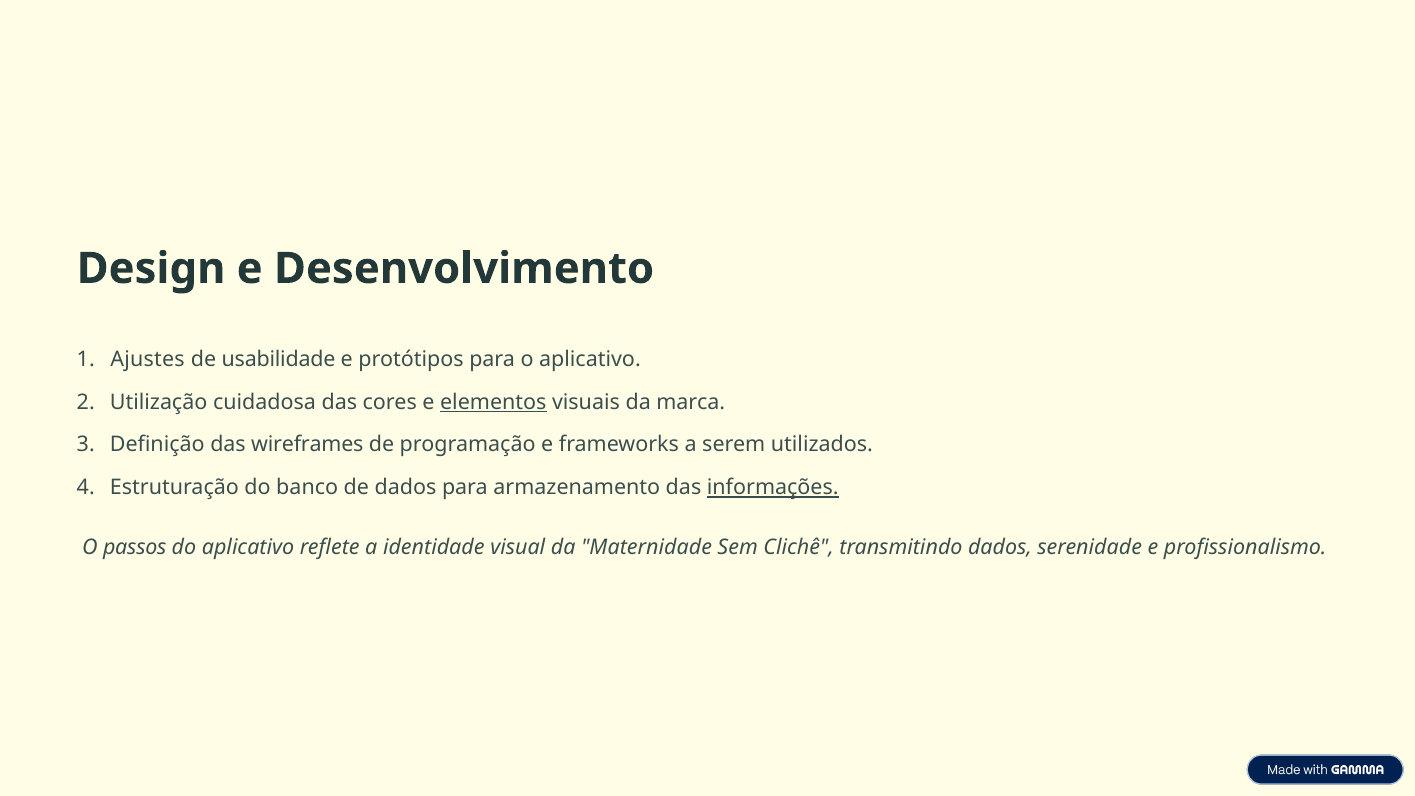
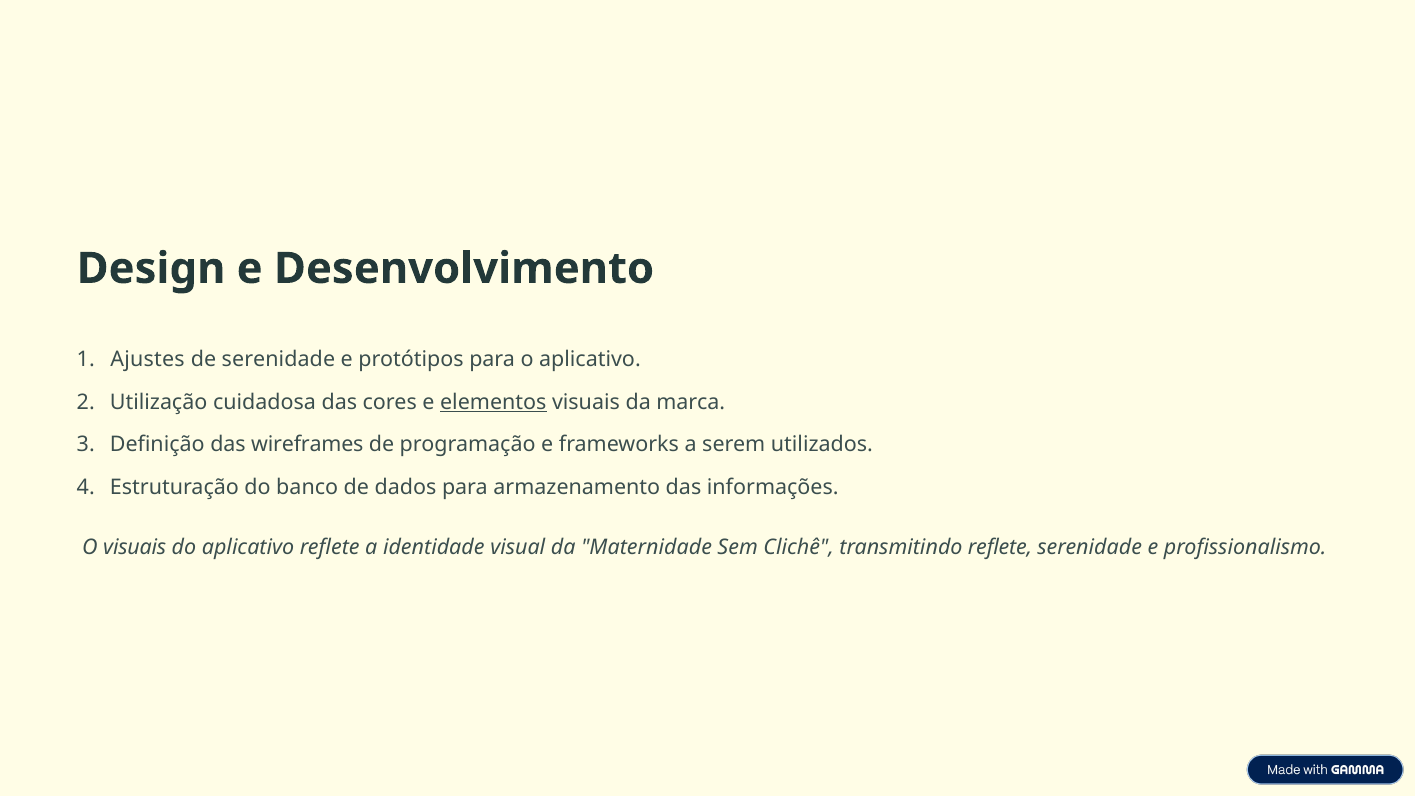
de usabilidade: usabilidade -> serenidade
informações underline: present -> none
O passos: passos -> visuais
transmitindo dados: dados -> reflete
